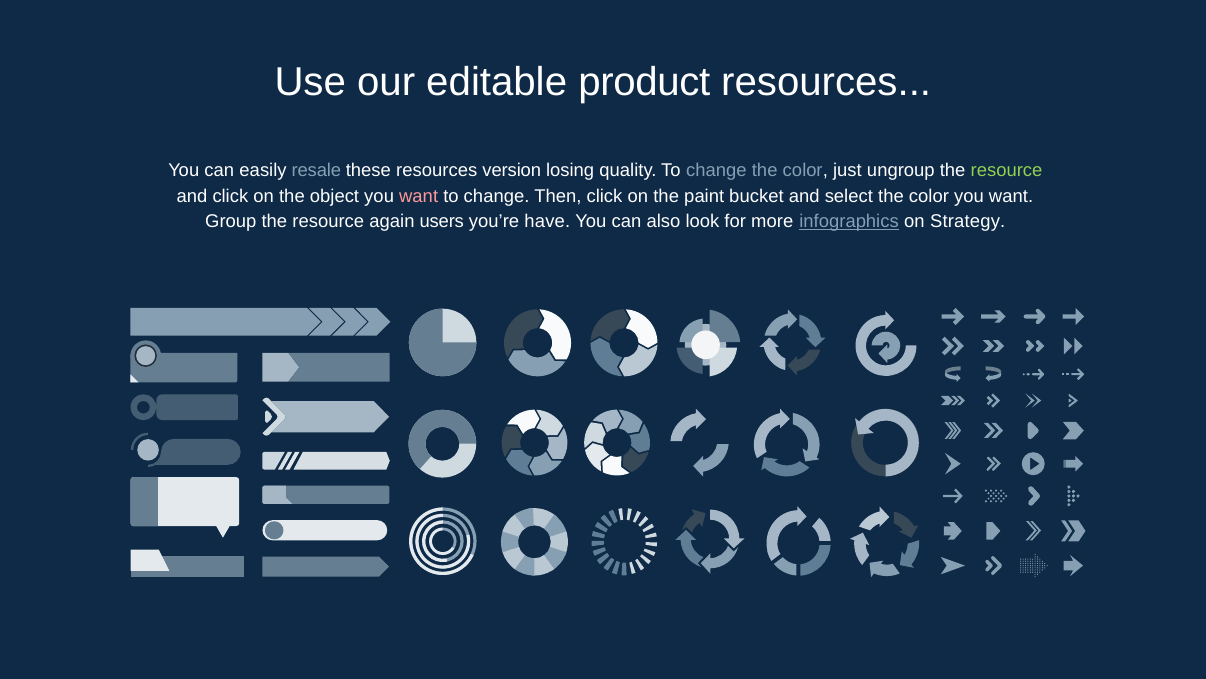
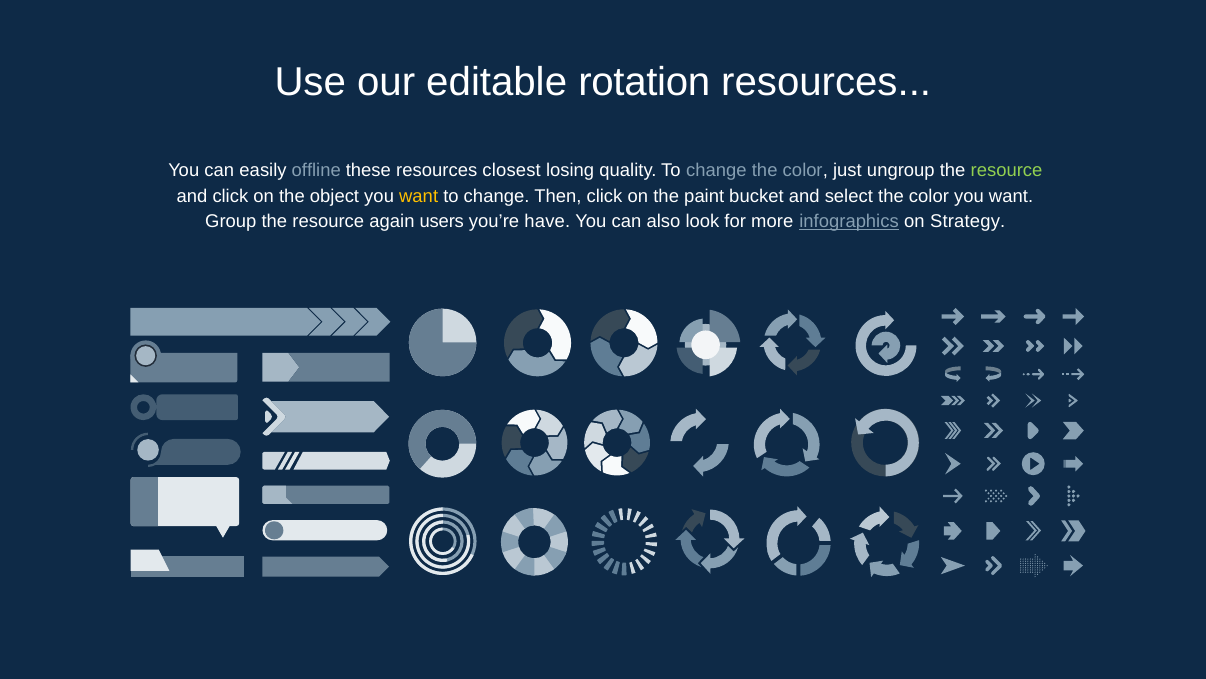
product: product -> rotation
resale: resale -> offline
version: version -> closest
want at (419, 196) colour: pink -> yellow
